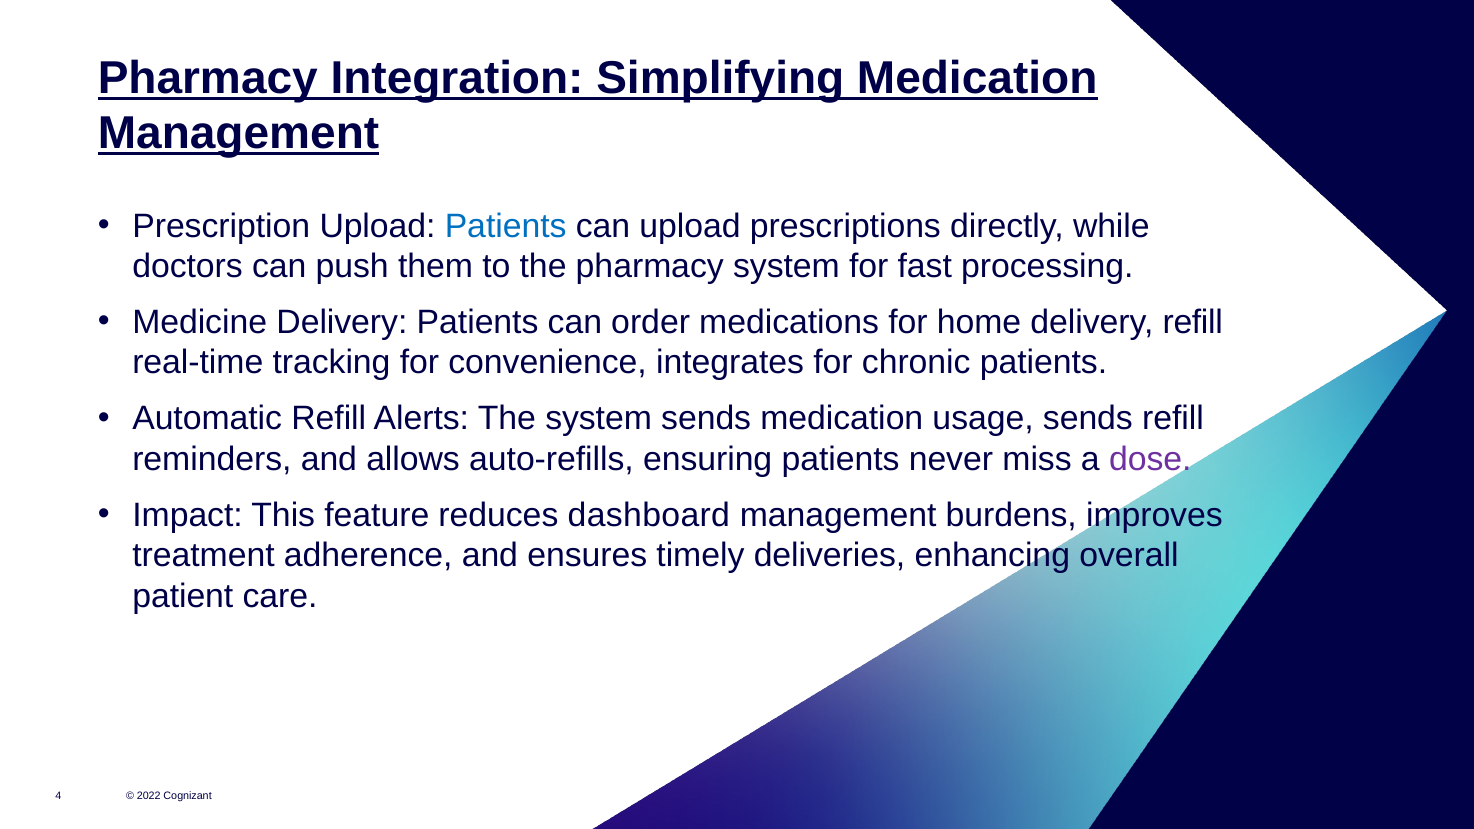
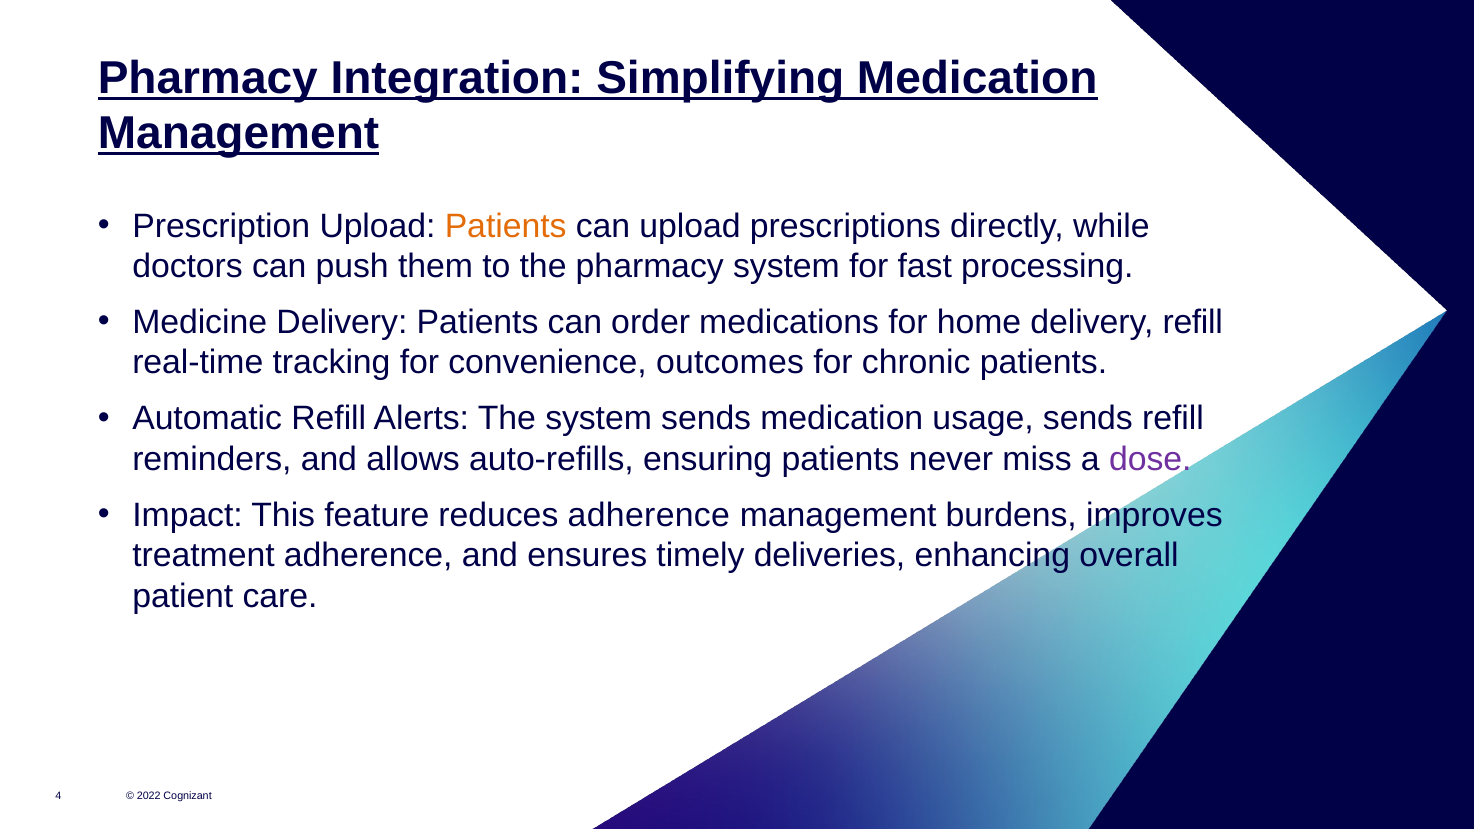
Patients at (506, 226) colour: blue -> orange
integrates: integrates -> outcomes
reduces dashboard: dashboard -> adherence
